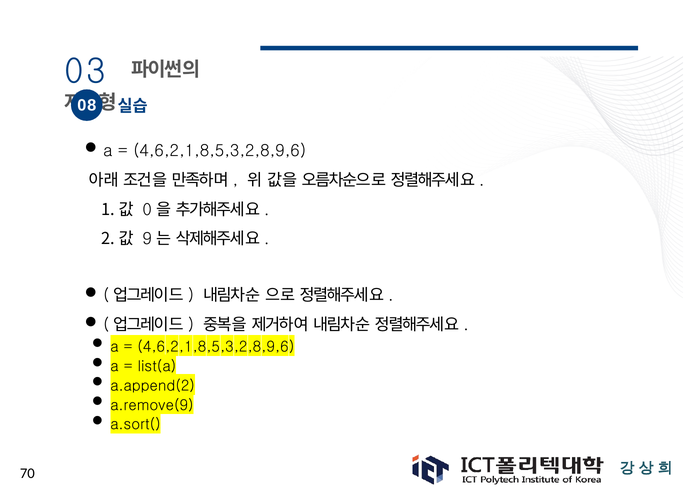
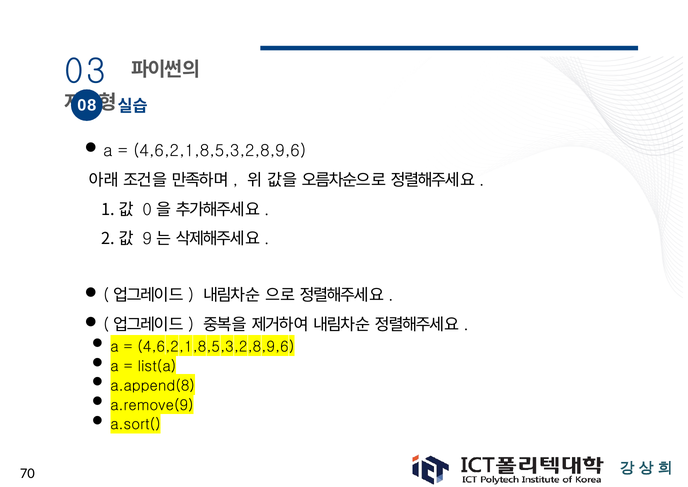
a.append(2: a.append(2 -> a.append(8
